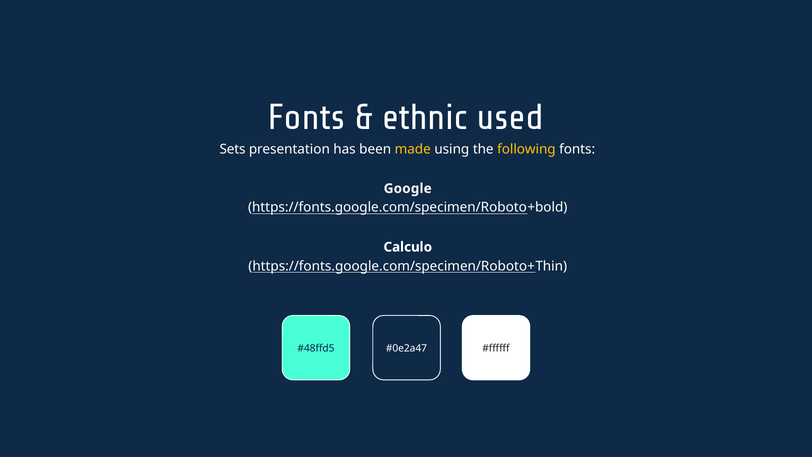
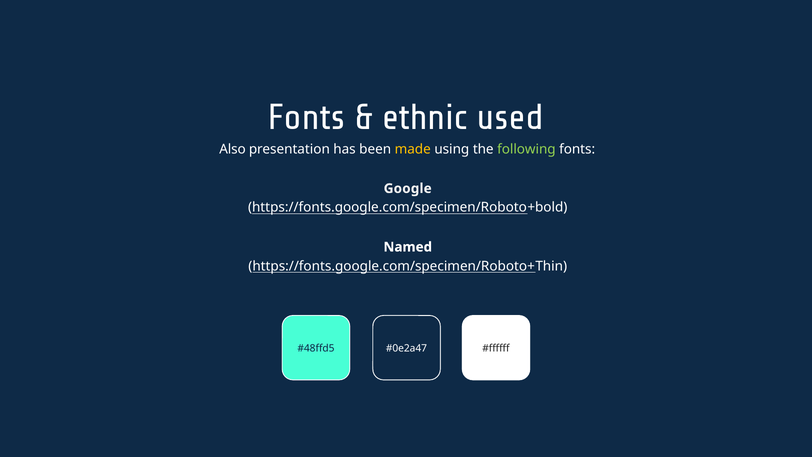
Sets: Sets -> Also
following colour: yellow -> light green
Calculo: Calculo -> Named
